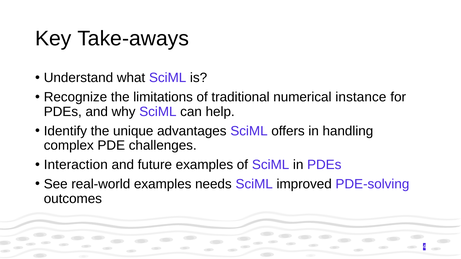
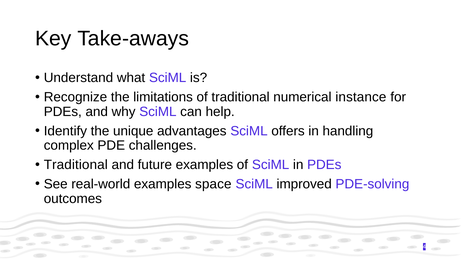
Interaction at (76, 165): Interaction -> Traditional
needs: needs -> space
